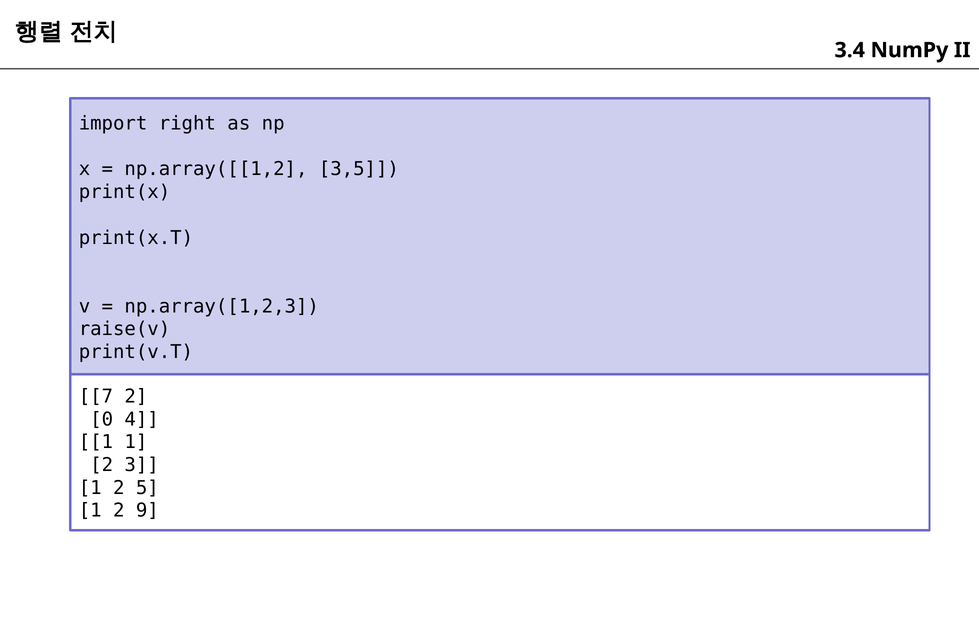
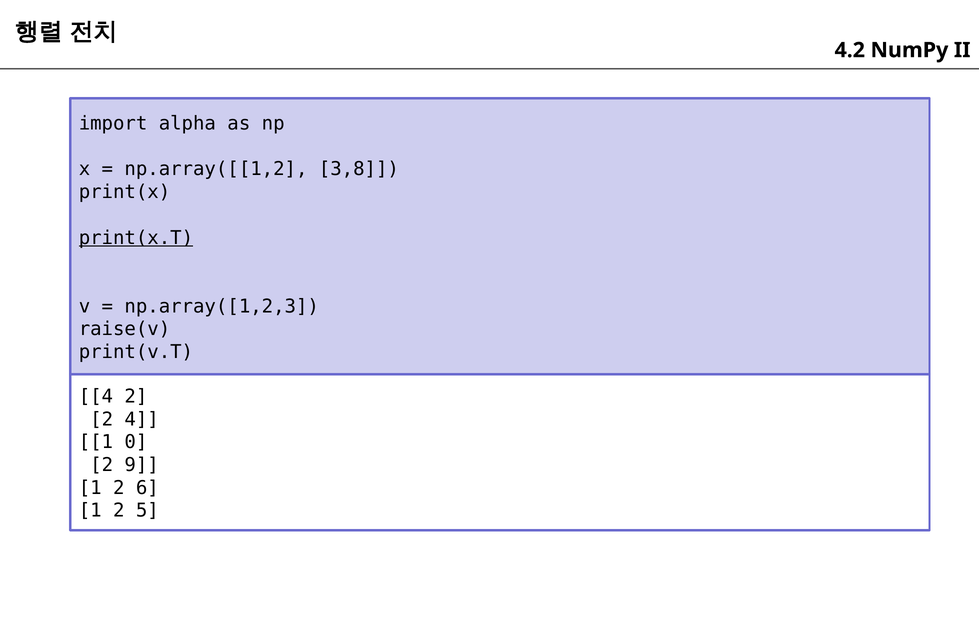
3.4: 3.4 -> 4.2
right: right -> alpha
3,5: 3,5 -> 3,8
print(x.T underline: none -> present
7 at (96, 396): 7 -> 4
0 at (102, 419): 0 -> 2
1 1: 1 -> 0
3: 3 -> 9
5: 5 -> 6
9: 9 -> 5
